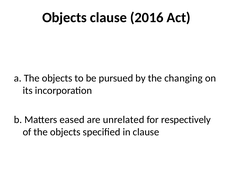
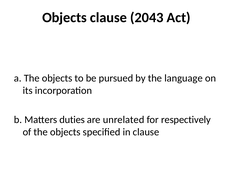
2016: 2016 -> 2043
changing: changing -> language
eased: eased -> duties
